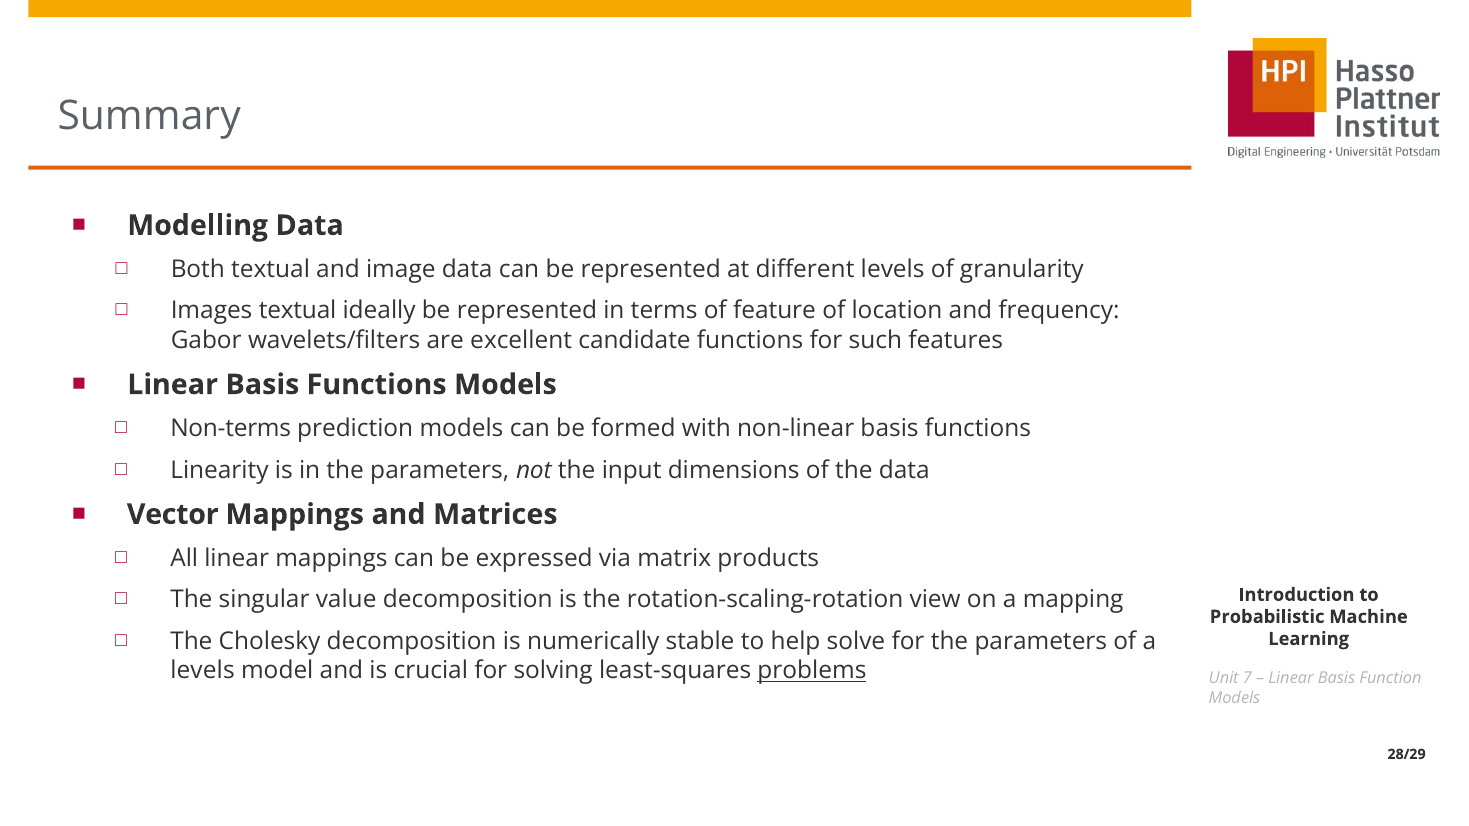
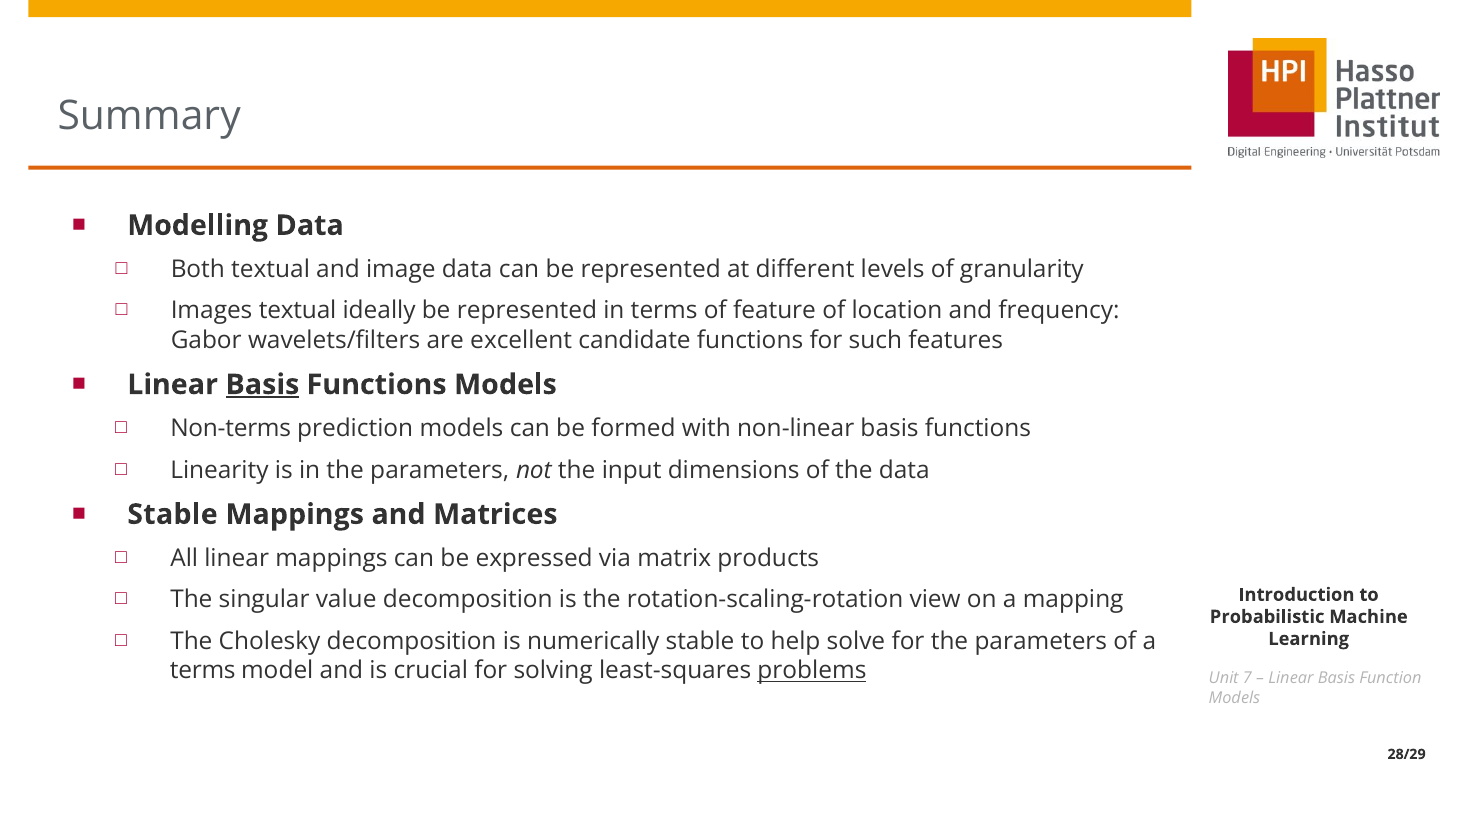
Basis at (262, 385) underline: none -> present
Vector at (173, 515): Vector -> Stable
levels at (202, 671): levels -> terms
